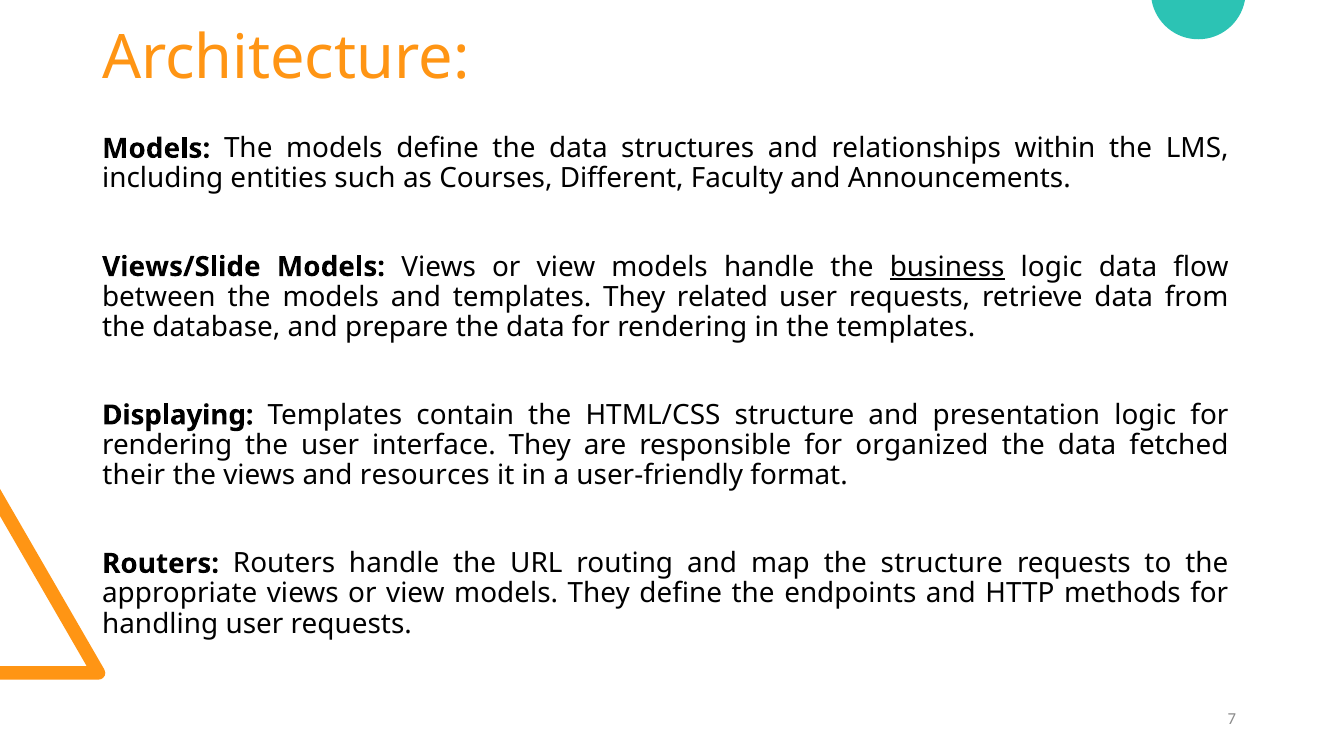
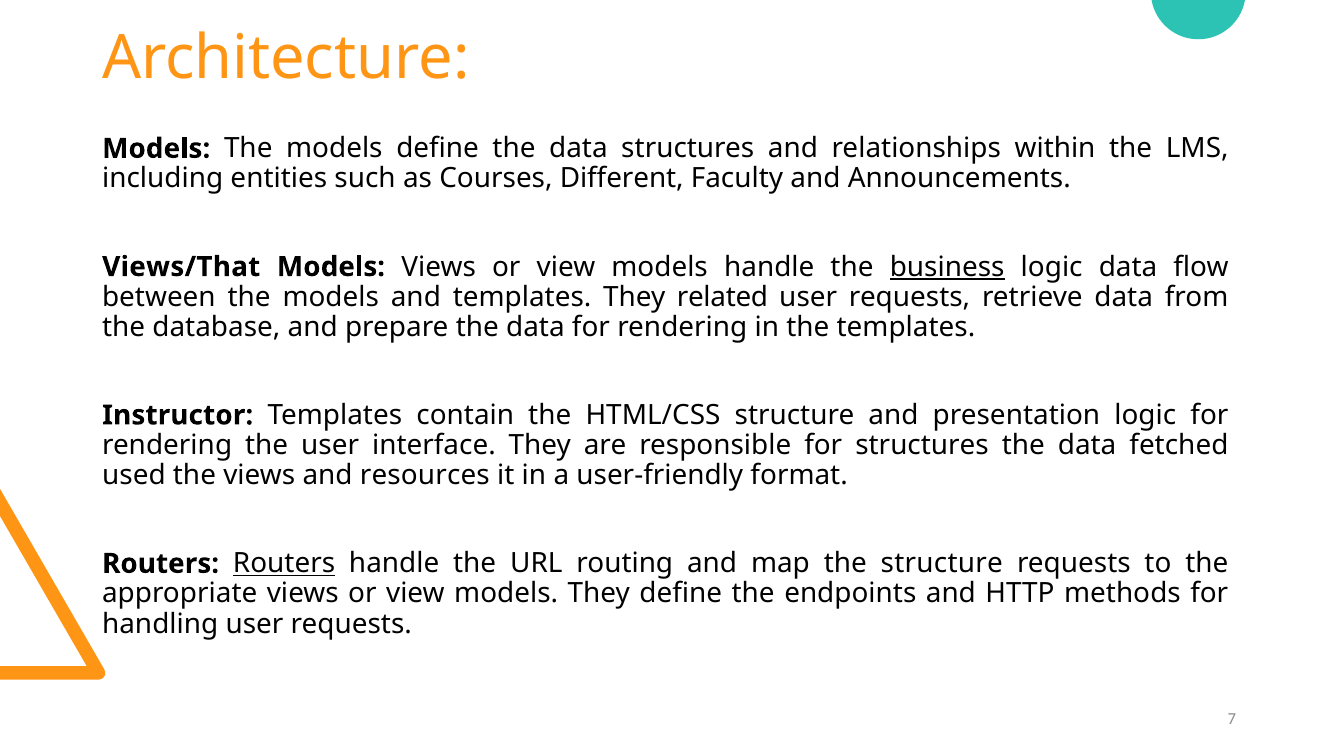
Views/Slide: Views/Slide -> Views/That
Displaying: Displaying -> Instructor
for organized: organized -> structures
their: their -> used
Routers at (284, 563) underline: none -> present
